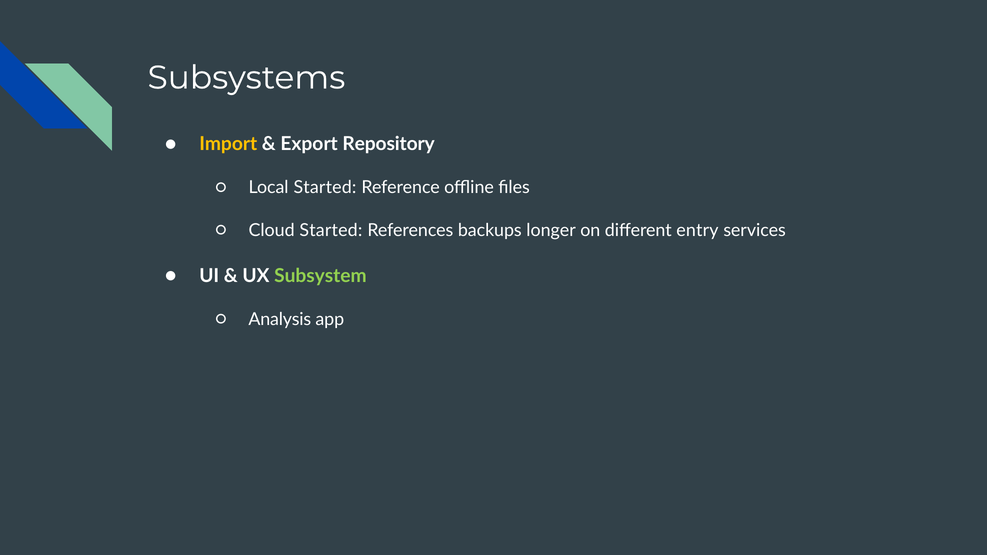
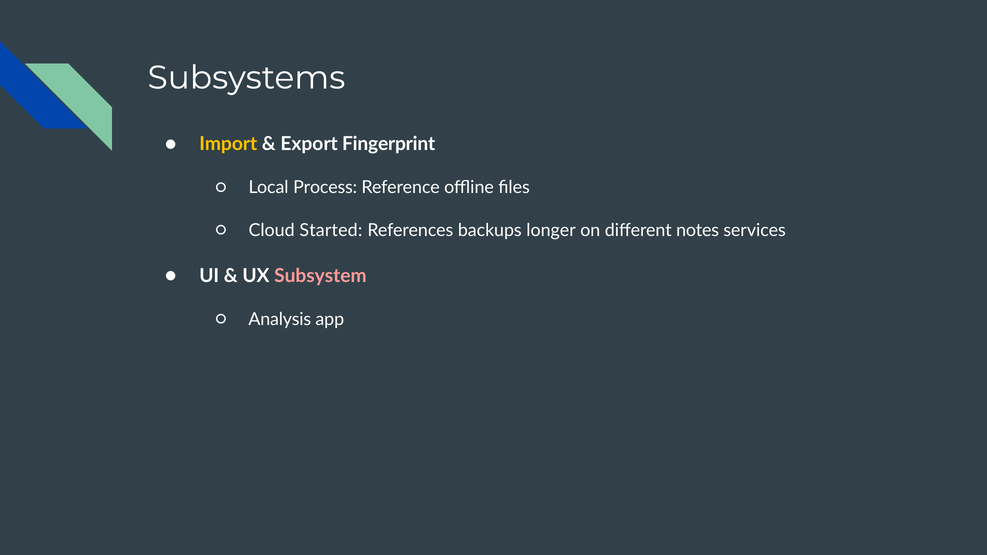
Repository: Repository -> Fingerprint
Local Started: Started -> Process
entry: entry -> notes
Subsystem colour: light green -> pink
